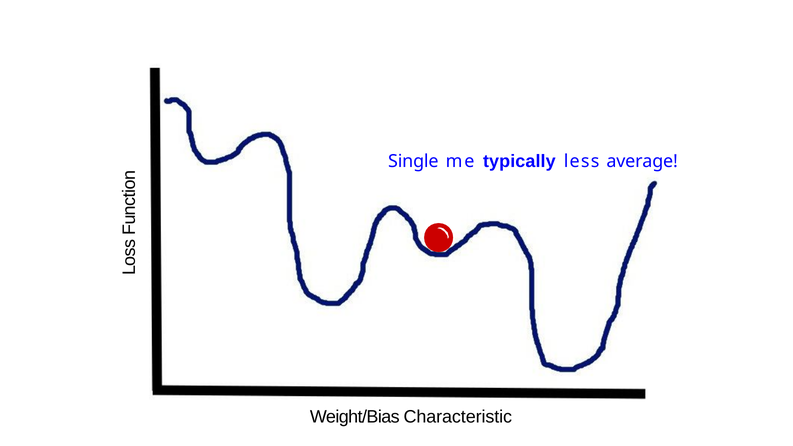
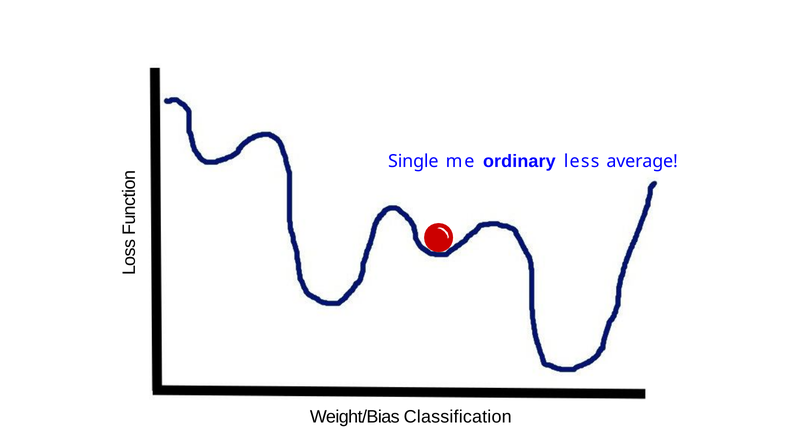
typically: typically -> ordinary
Characteristic: Characteristic -> Classification
